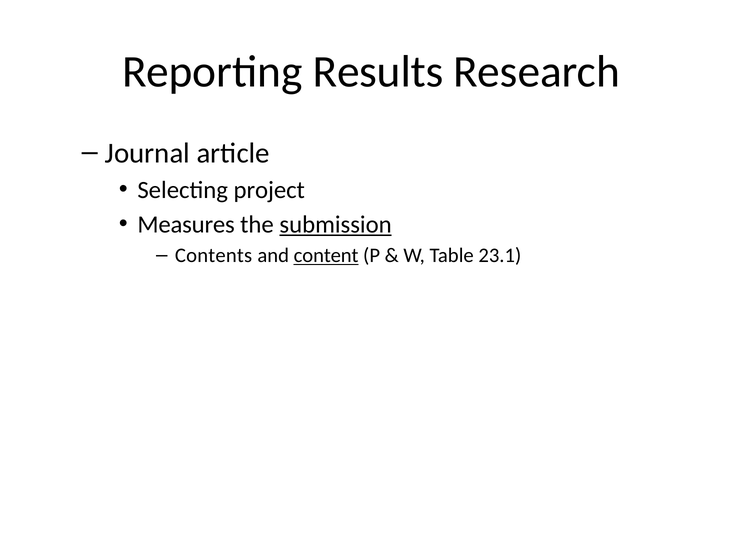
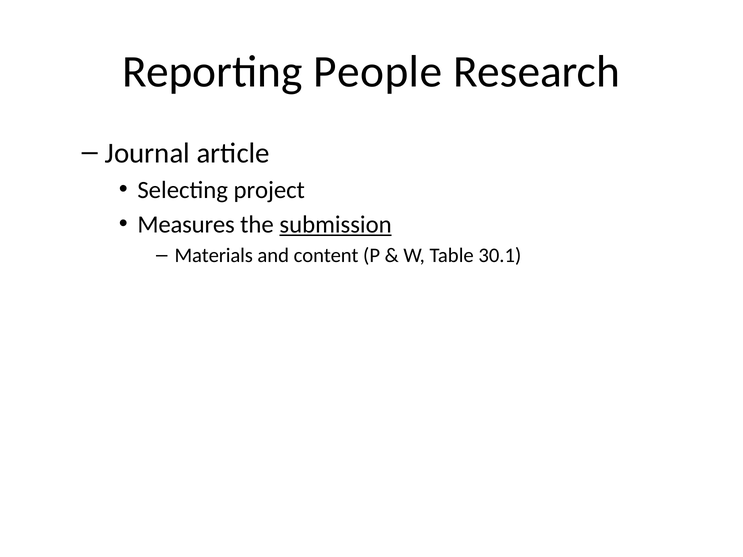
Results: Results -> People
Contents: Contents -> Materials
content underline: present -> none
23.1: 23.1 -> 30.1
